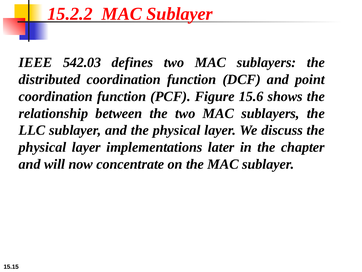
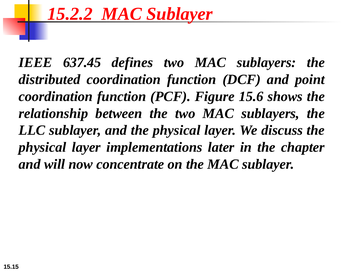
542.03: 542.03 -> 637.45
